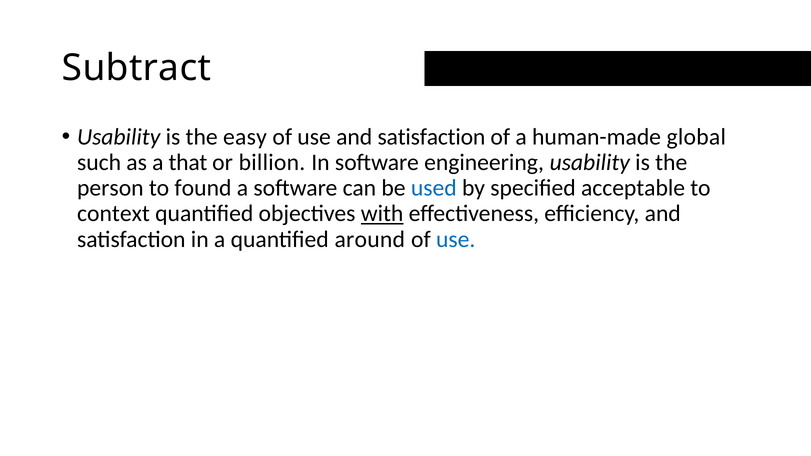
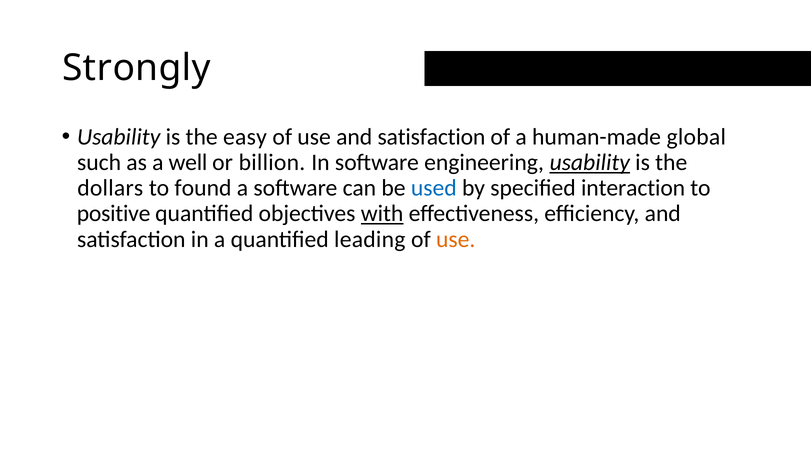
Subtract: Subtract -> Strongly
that: that -> well
usability at (590, 163) underline: none -> present
person: person -> dollars
acceptable: acceptable -> interaction
context: context -> positive
around: around -> leading
use at (456, 239) colour: blue -> orange
